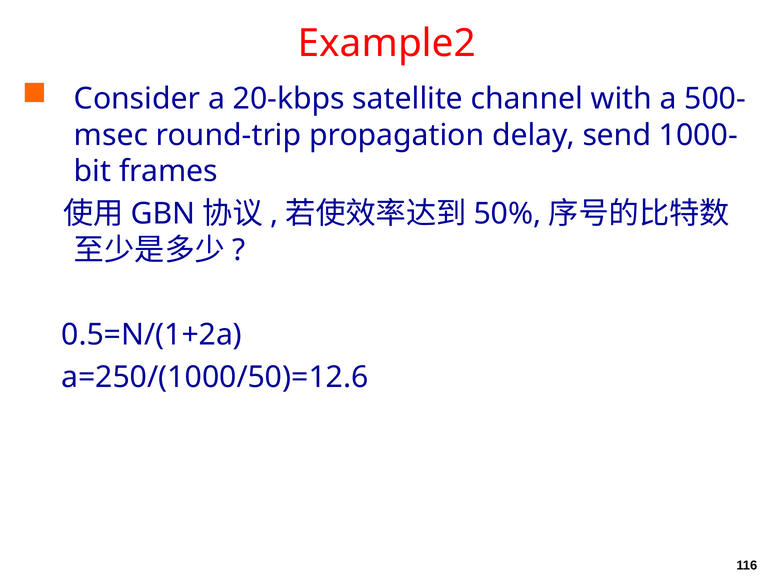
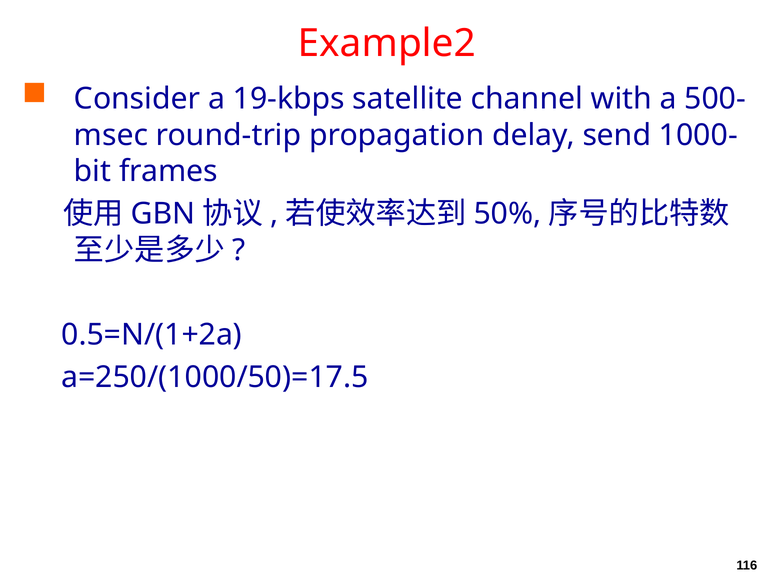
20-kbps: 20-kbps -> 19-kbps
a=250/(1000/50)=12.6: a=250/(1000/50)=12.6 -> a=250/(1000/50)=17.5
